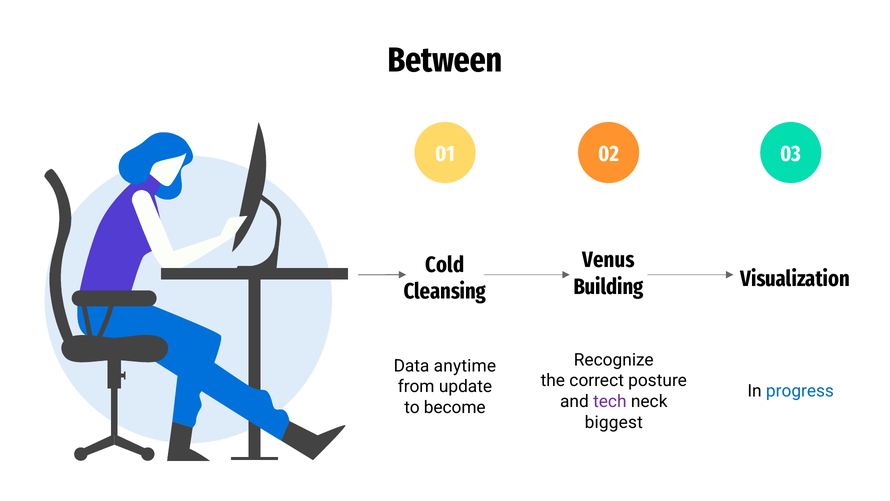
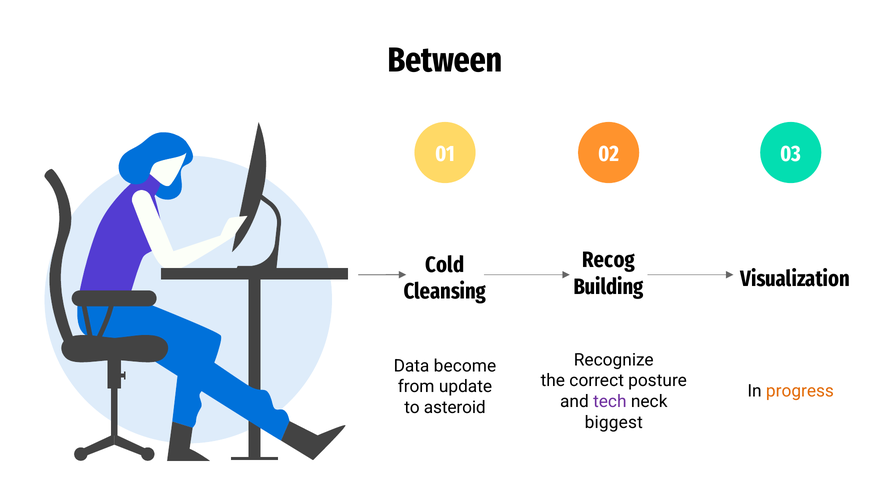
Venus: Venus -> Recog
anytime: anytime -> become
progress colour: blue -> orange
become: become -> asteroid
